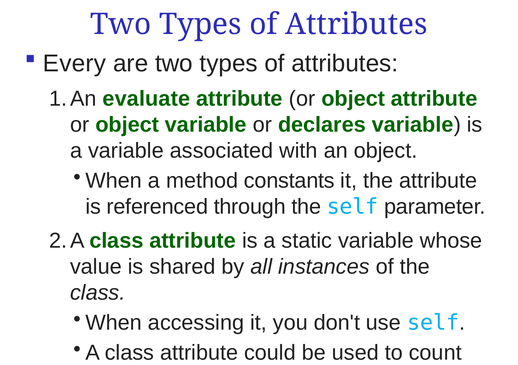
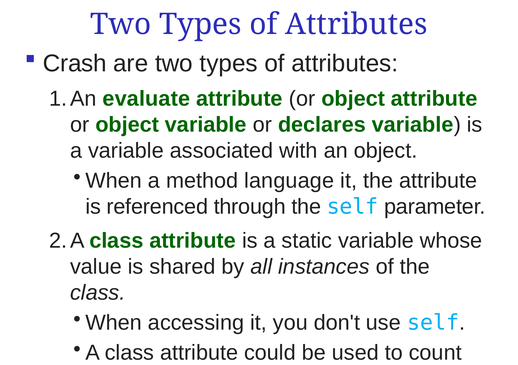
Every: Every -> Crash
constants: constants -> language
